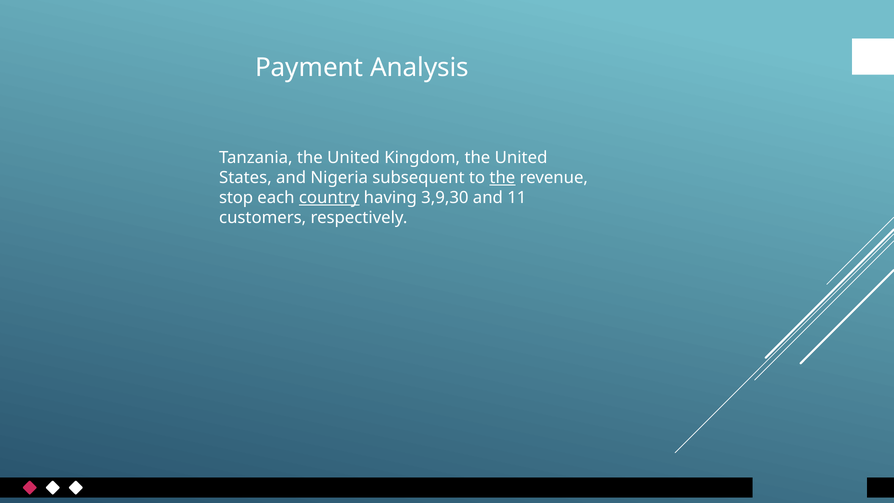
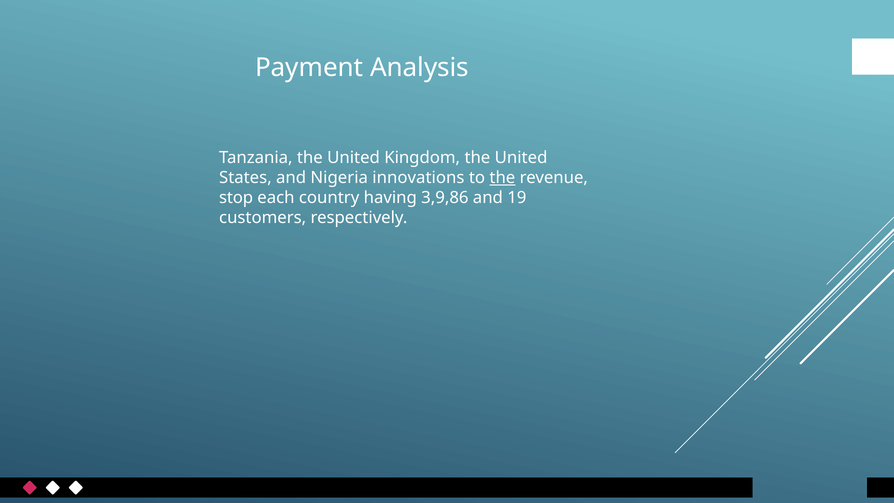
subsequent: subsequent -> innovations
country underline: present -> none
3,9,30: 3,9,30 -> 3,9,86
11: 11 -> 19
